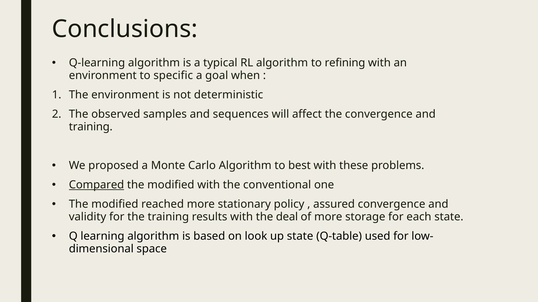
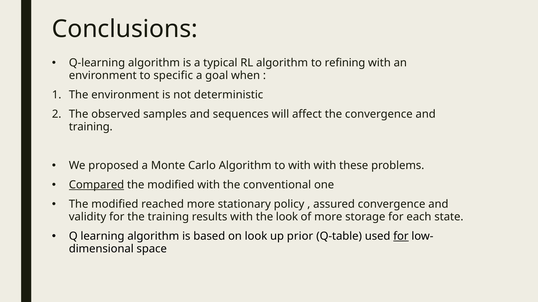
to best: best -> with
the deal: deal -> look
up state: state -> prior
for at (401, 237) underline: none -> present
